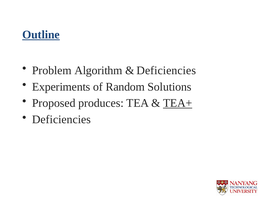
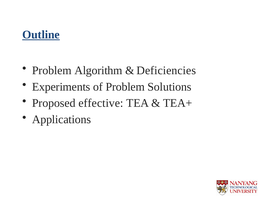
of Random: Random -> Problem
produces: produces -> effective
TEA+ underline: present -> none
Deficiencies at (61, 119): Deficiencies -> Applications
